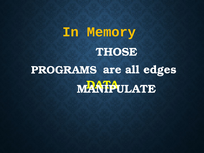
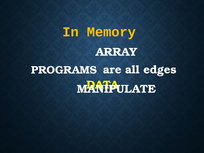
THOSE: THOSE -> ARRAY
